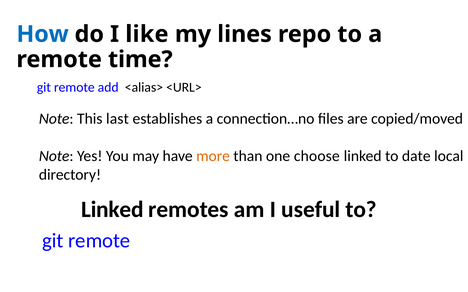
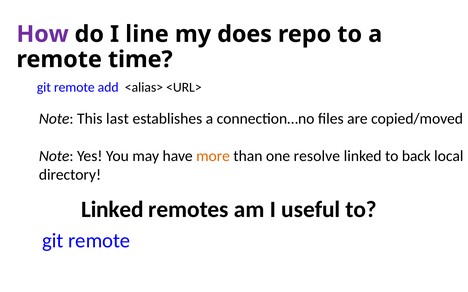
How colour: blue -> purple
like: like -> line
lines: lines -> does
choose: choose -> resolve
date: date -> back
